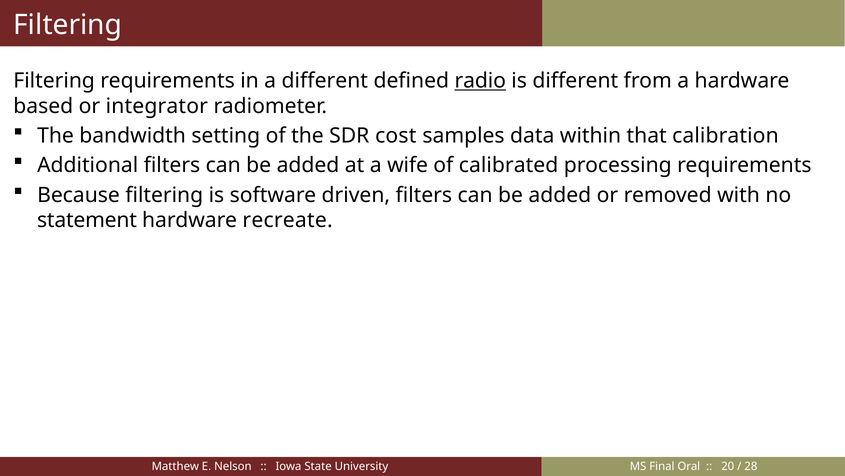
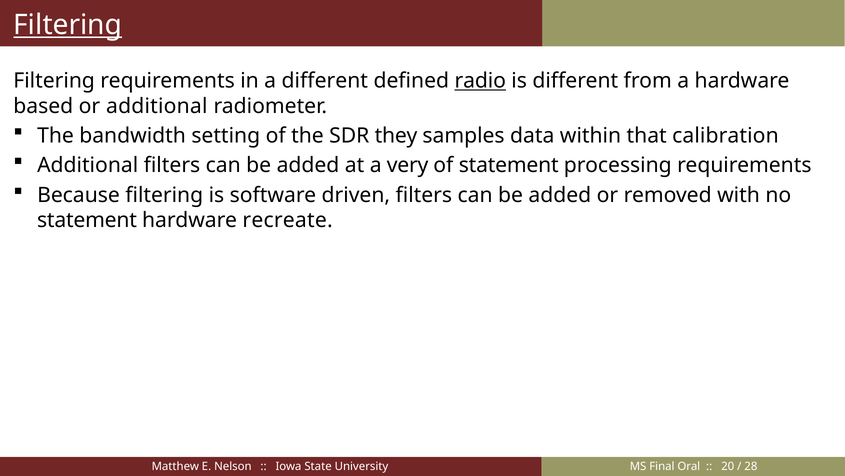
Filtering at (68, 25) underline: none -> present
or integrator: integrator -> additional
cost: cost -> they
wife: wife -> very
of calibrated: calibrated -> statement
